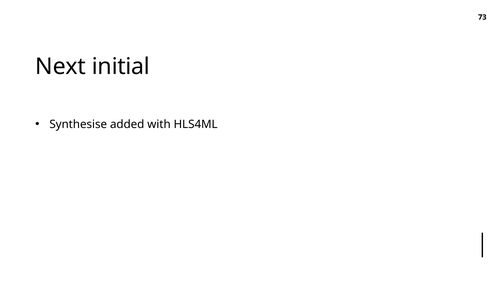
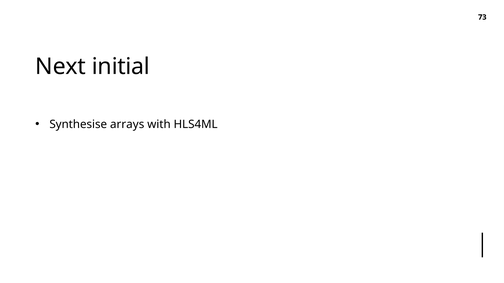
added: added -> arrays
